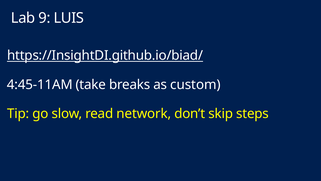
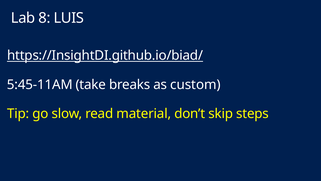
9: 9 -> 8
4:45-11AM: 4:45-11AM -> 5:45-11AM
network: network -> material
